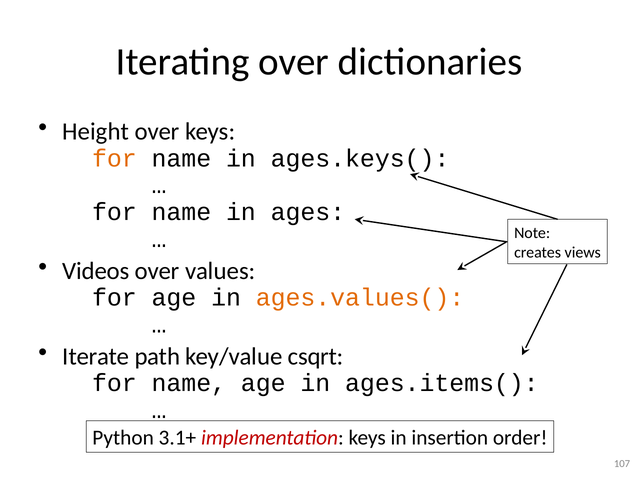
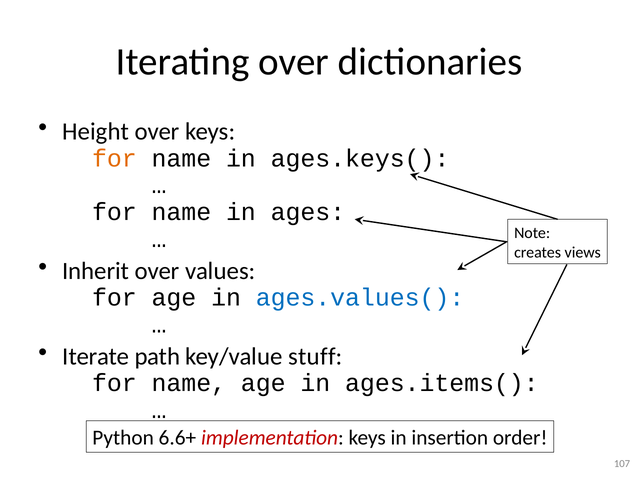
Videos: Videos -> Inherit
ages.values( colour: orange -> blue
csqrt: csqrt -> stuff
3.1+: 3.1+ -> 6.6+
